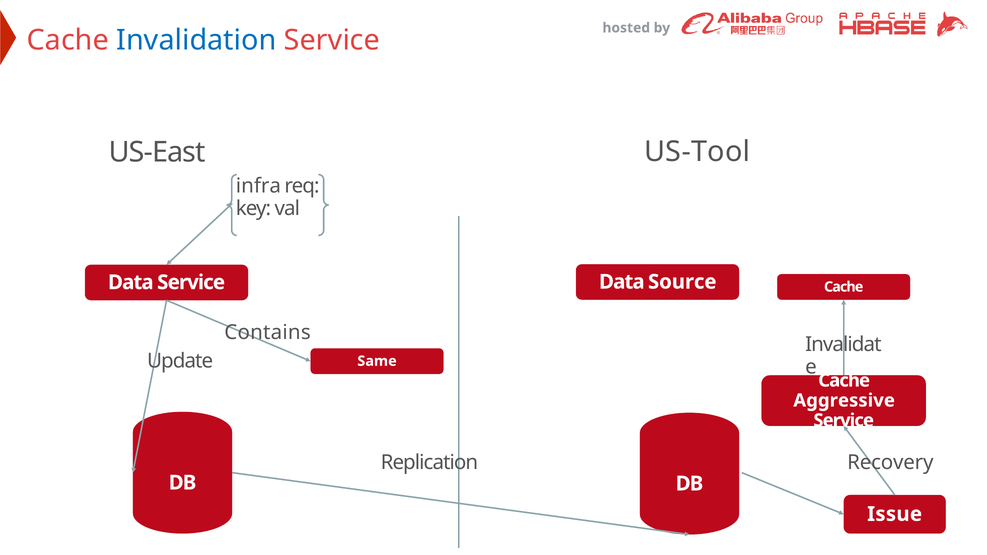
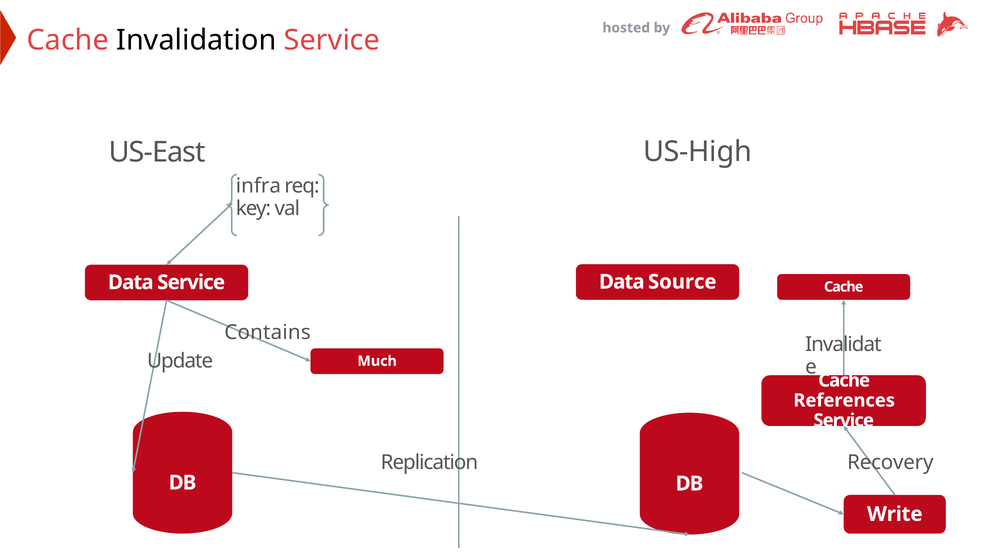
Invalidation colour: blue -> black
US-Tool: US-Tool -> US-High
Same: Same -> Much
Aggressive: Aggressive -> References
Issue: Issue -> Write
